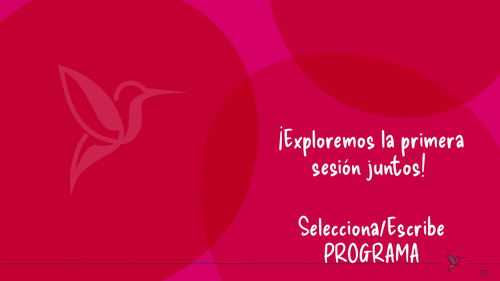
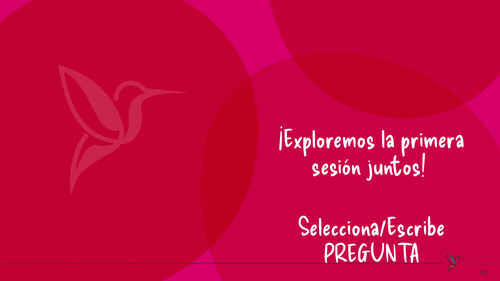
PROGRAMA: PROGRAMA -> PREGUNTA
